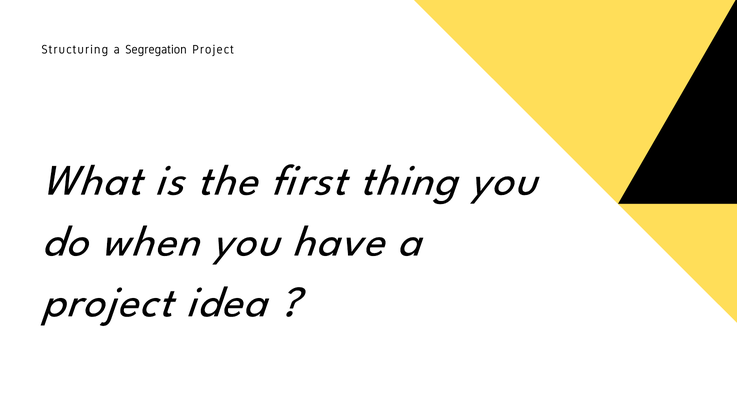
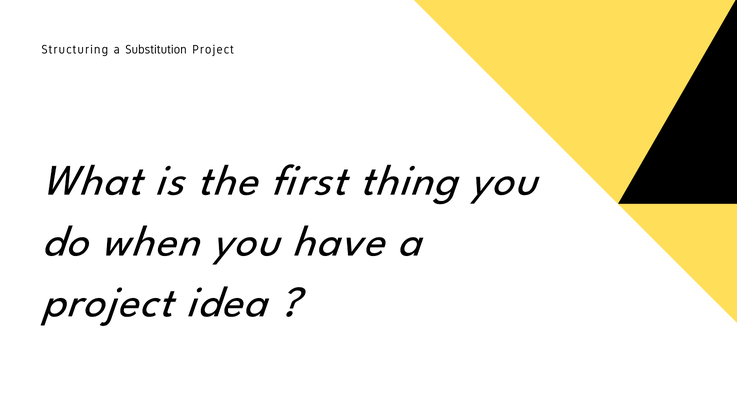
Segregation: Segregation -> Substitution
